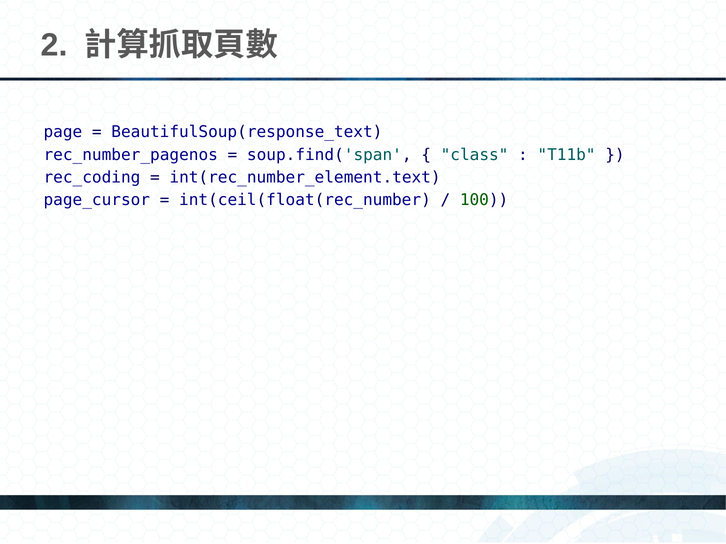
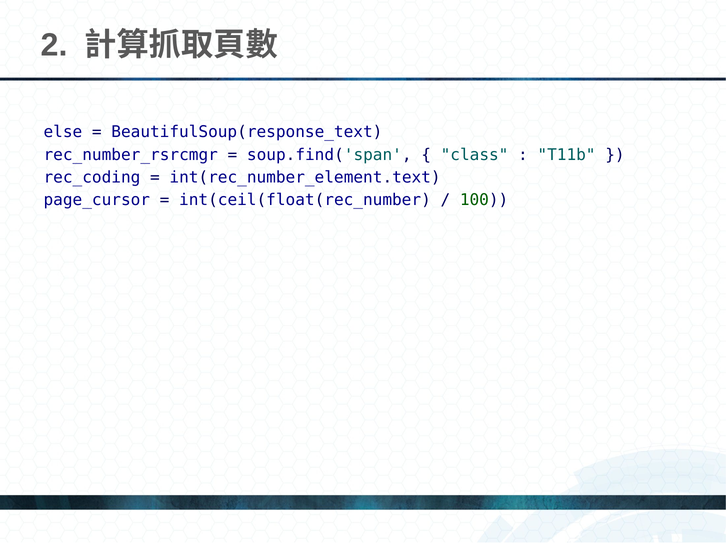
page: page -> else
rec_number_pagenos: rec_number_pagenos -> rec_number_rsrcmgr
